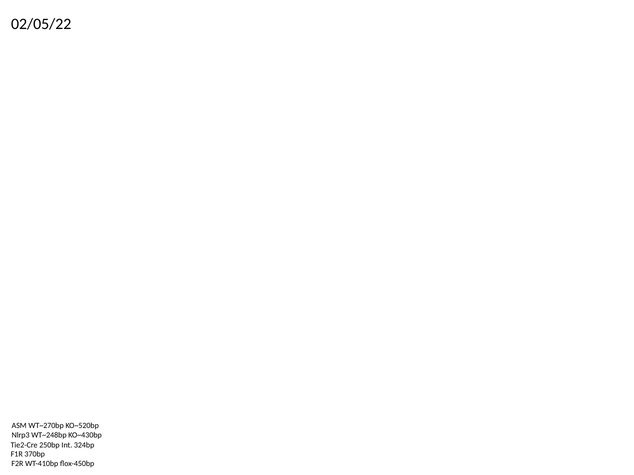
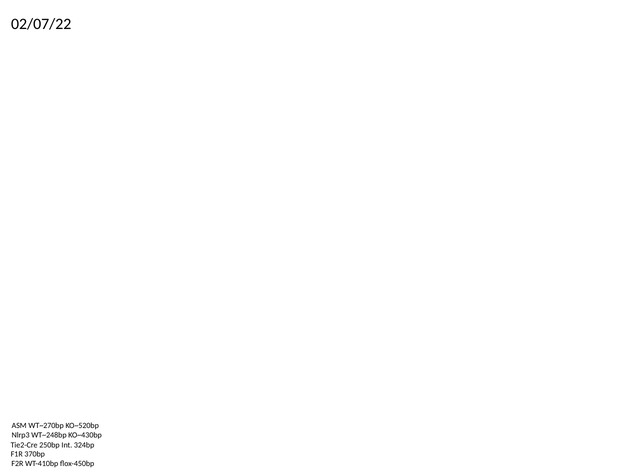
02/05/22: 02/05/22 -> 02/07/22
